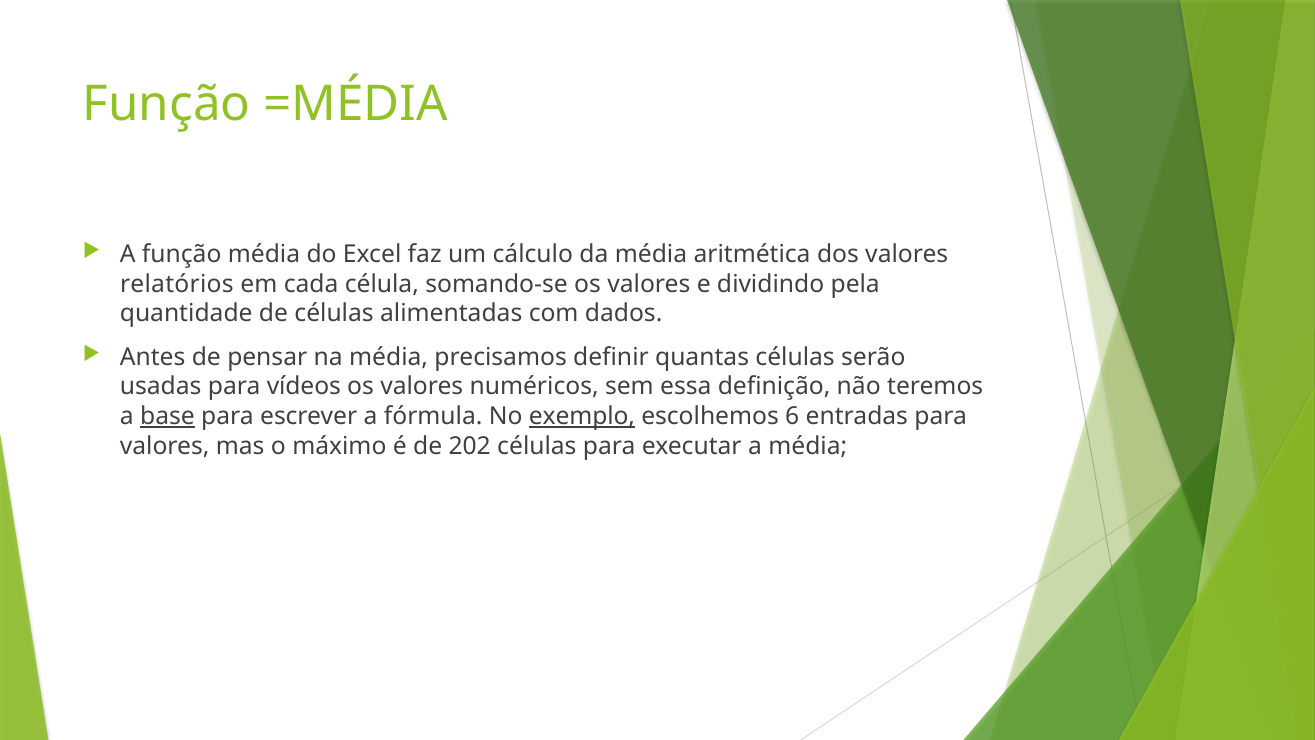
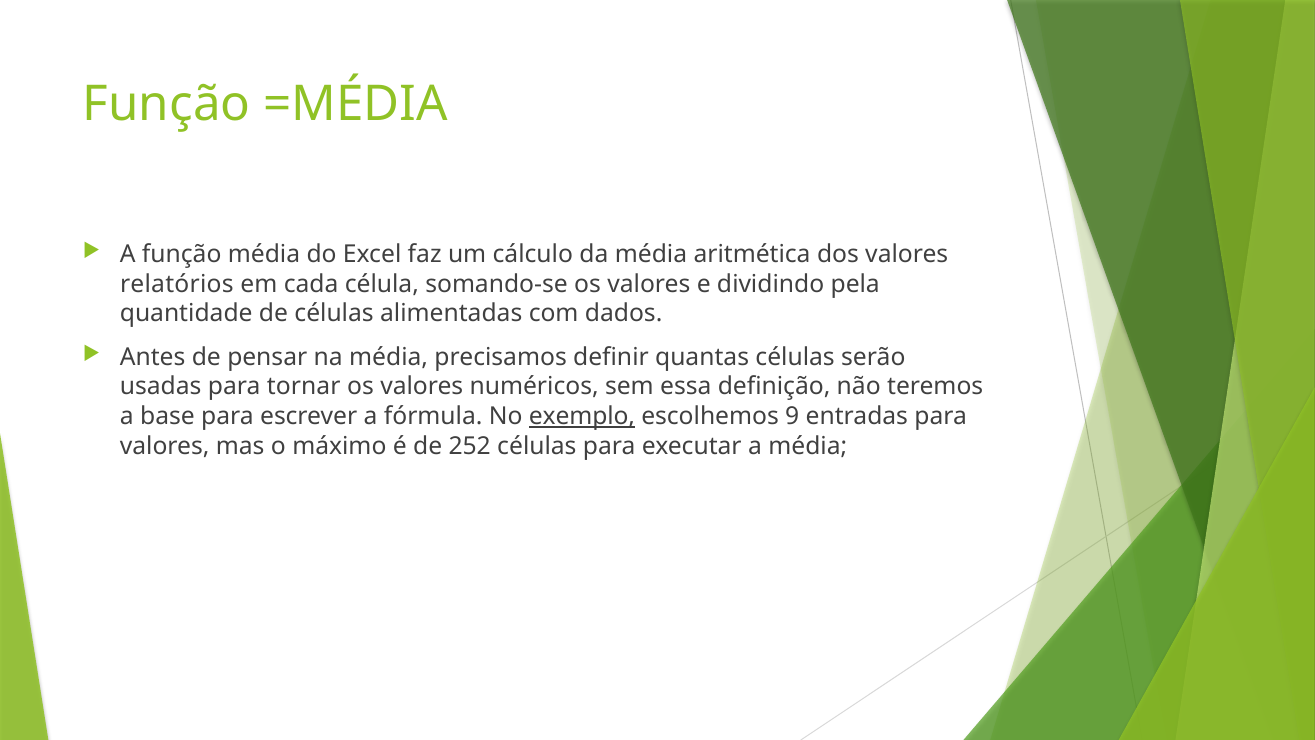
vídeos: vídeos -> tornar
base underline: present -> none
6: 6 -> 9
202: 202 -> 252
